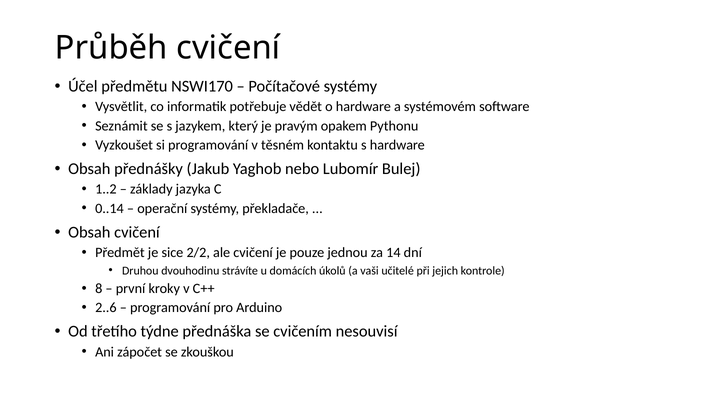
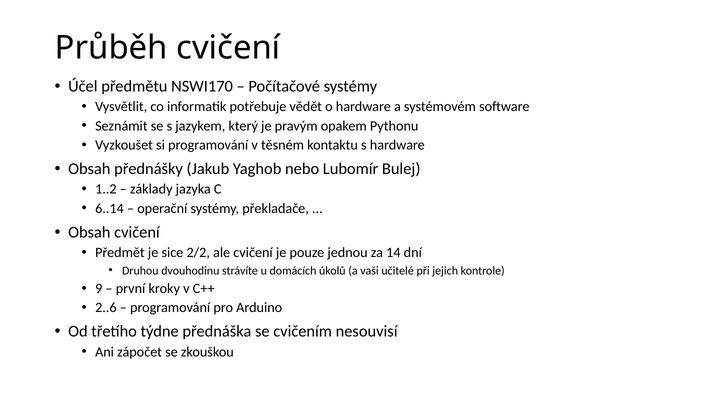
0..14: 0..14 -> 6..14
8: 8 -> 9
